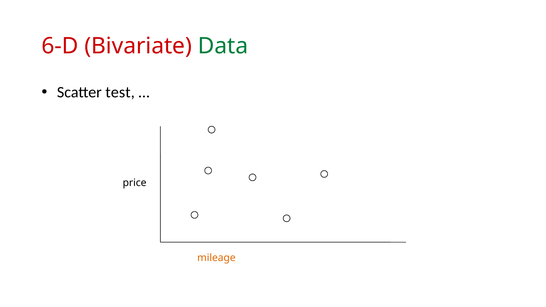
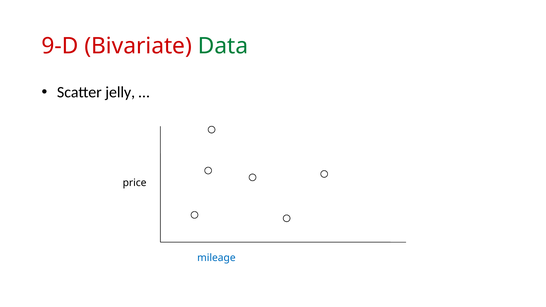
6-D: 6-D -> 9-D
test: test -> jelly
mileage colour: orange -> blue
